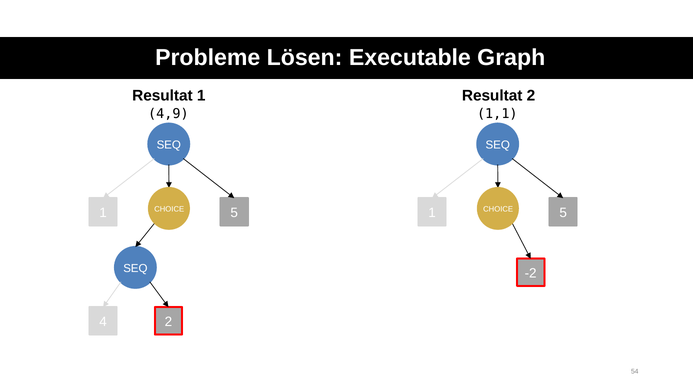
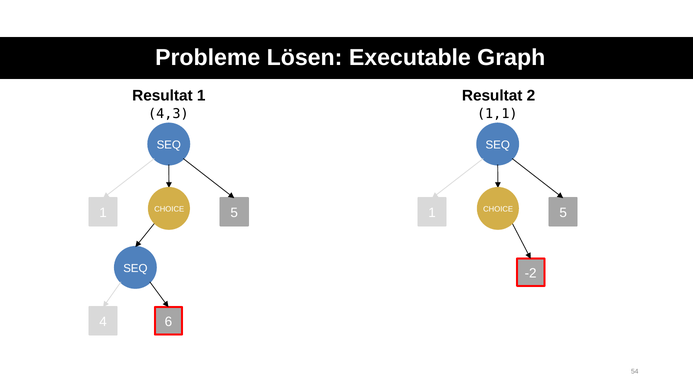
4,9: 4,9 -> 4,3
4 2: 2 -> 6
